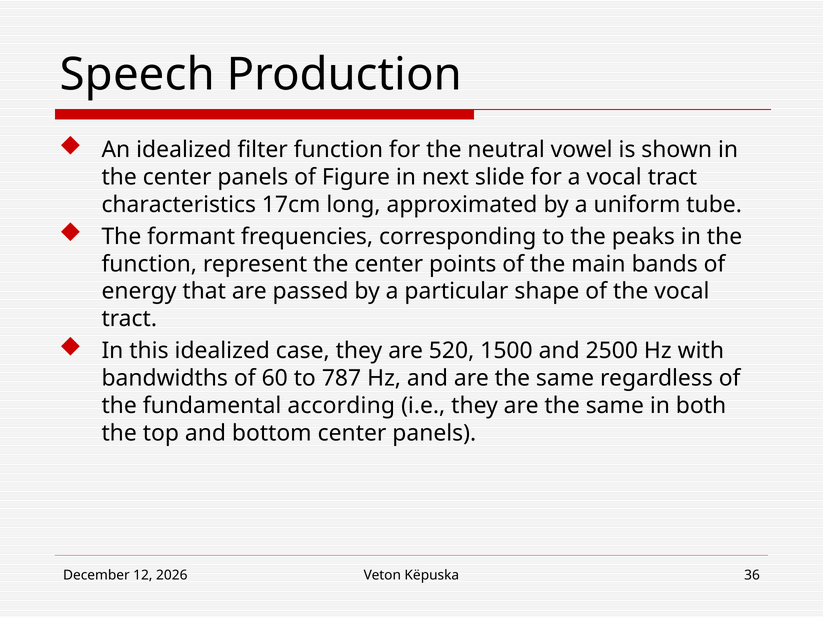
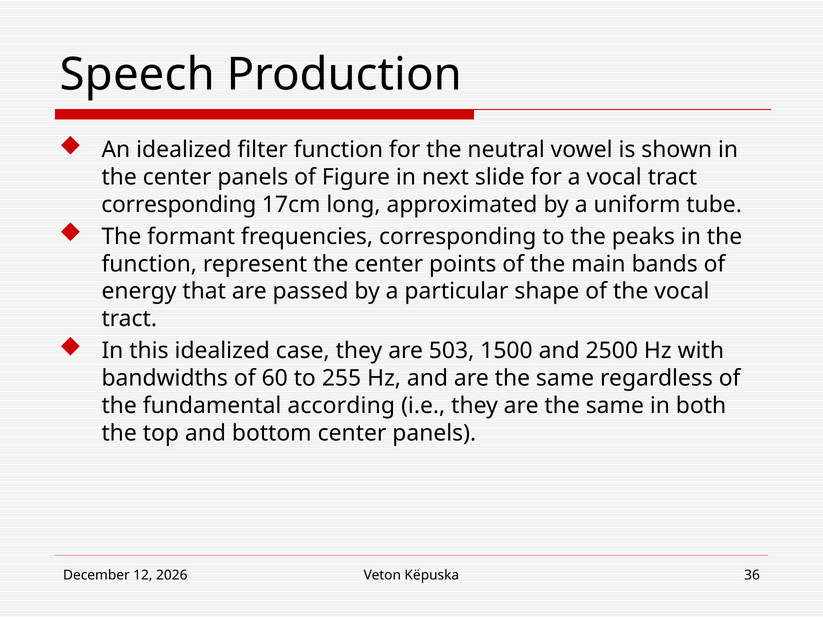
characteristics at (179, 205): characteristics -> corresponding
520: 520 -> 503
787: 787 -> 255
